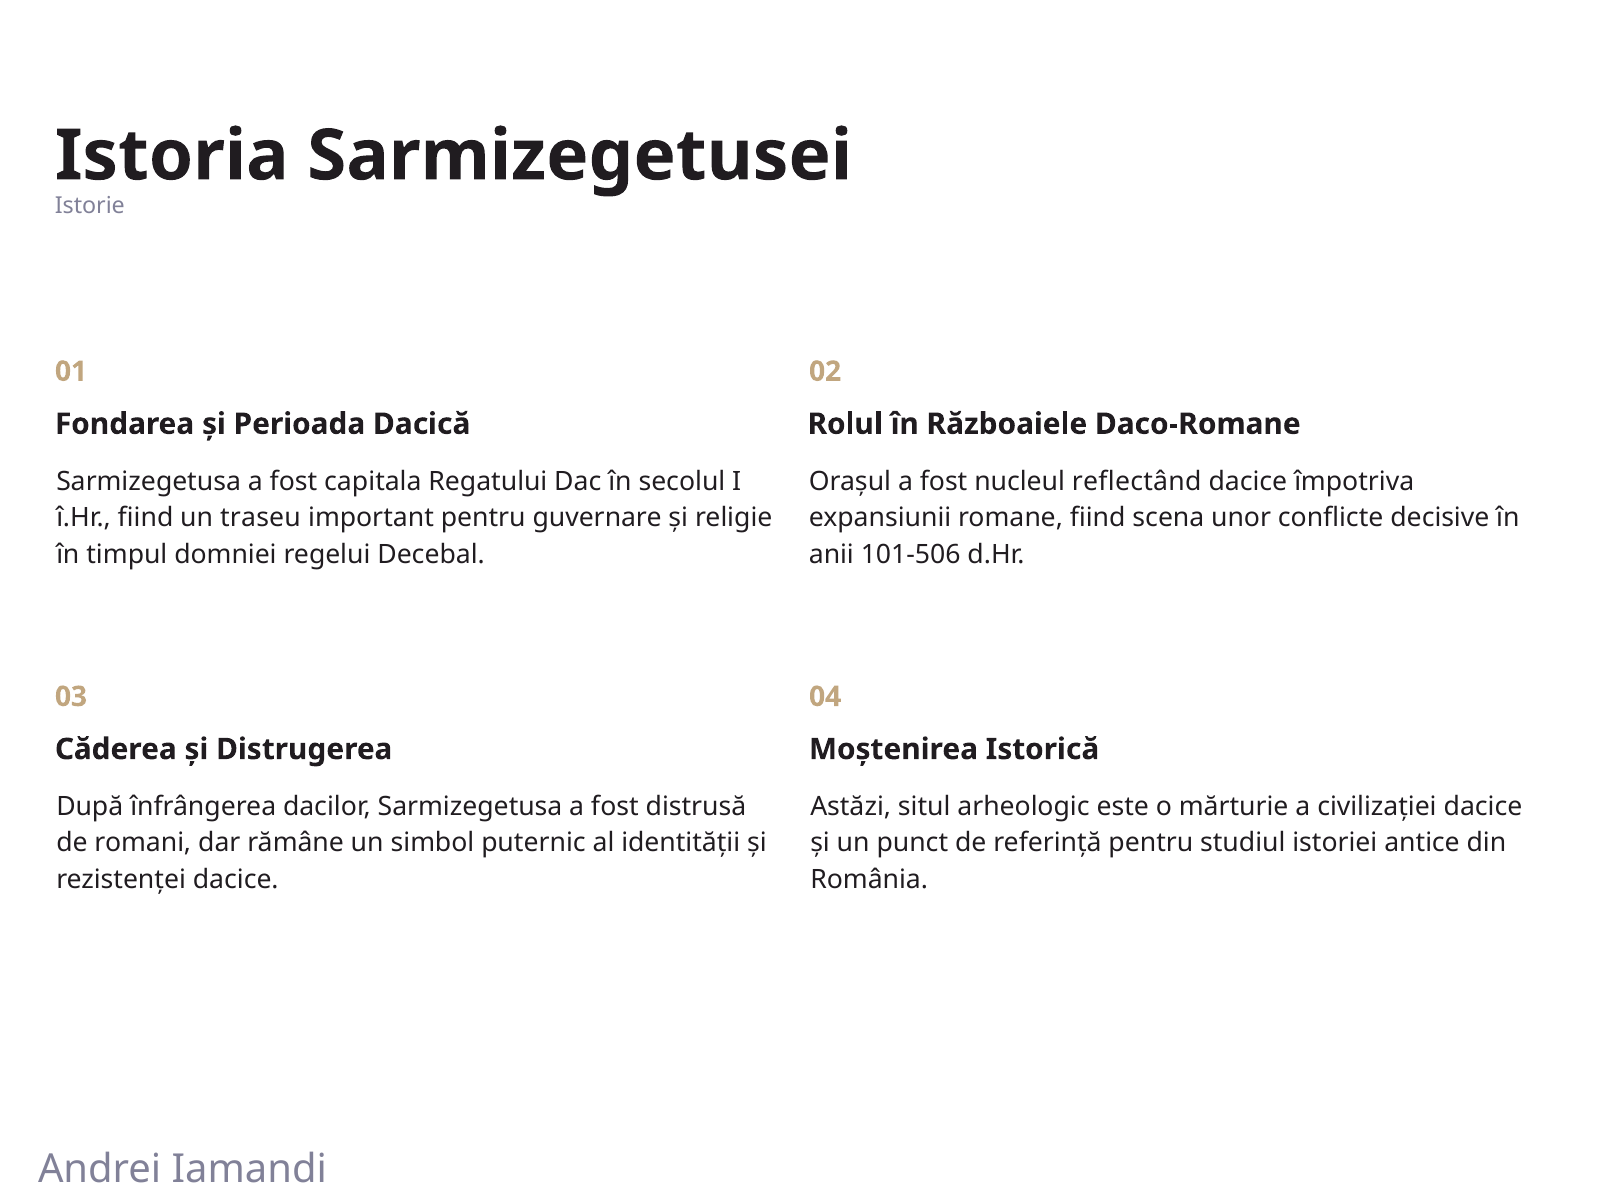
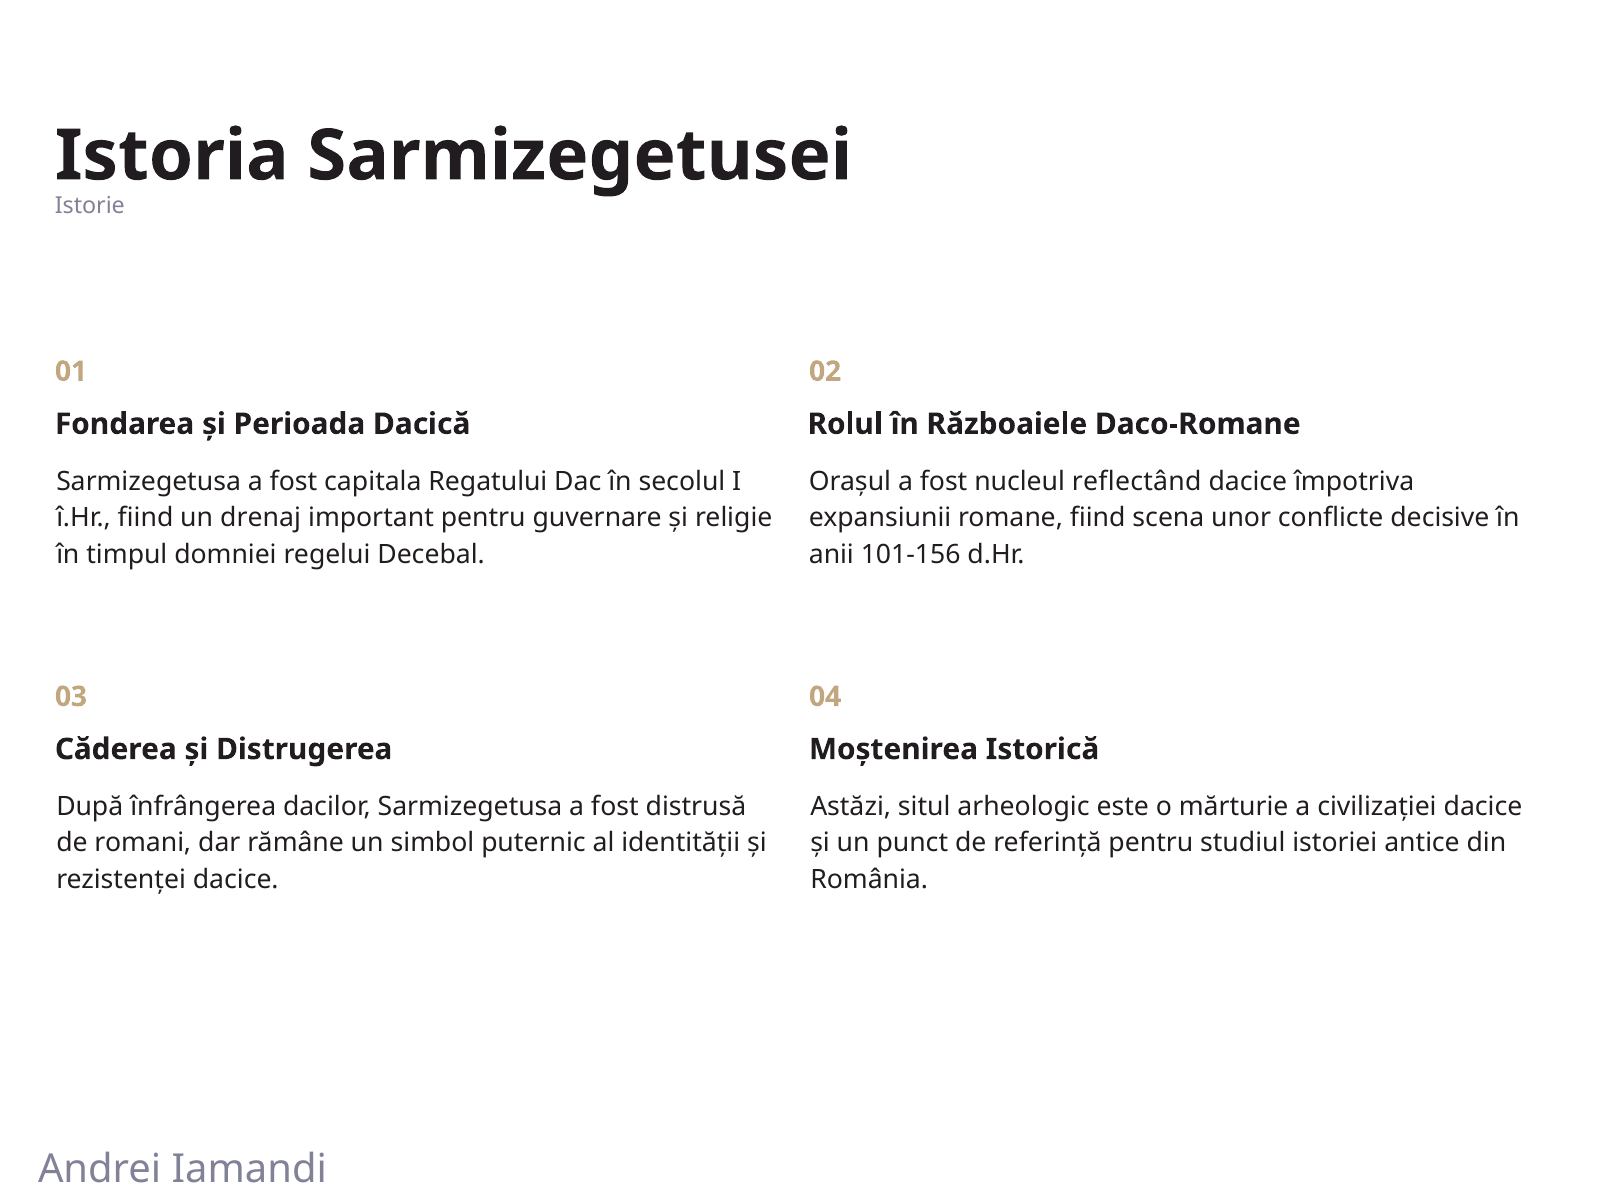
traseu: traseu -> drenaj
101-506: 101-506 -> 101-156
